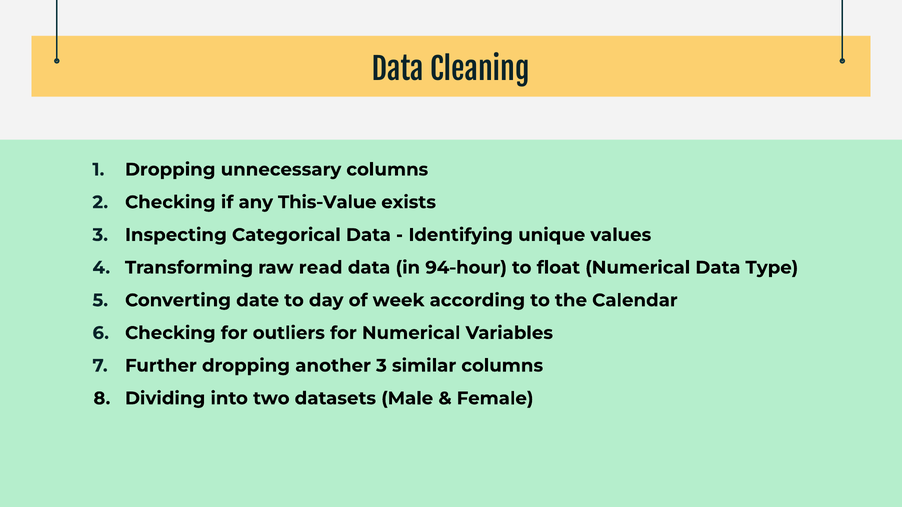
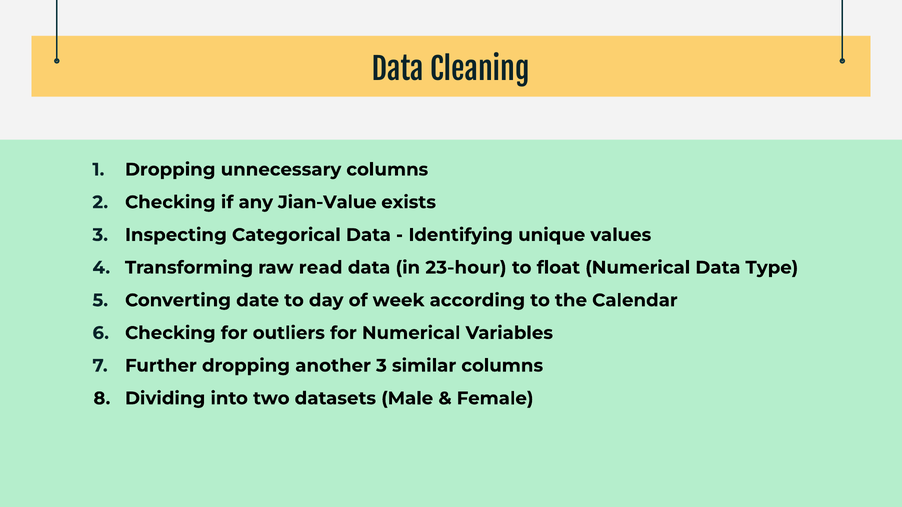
This-Value: This-Value -> Jian-Value
94-hour: 94-hour -> 23-hour
